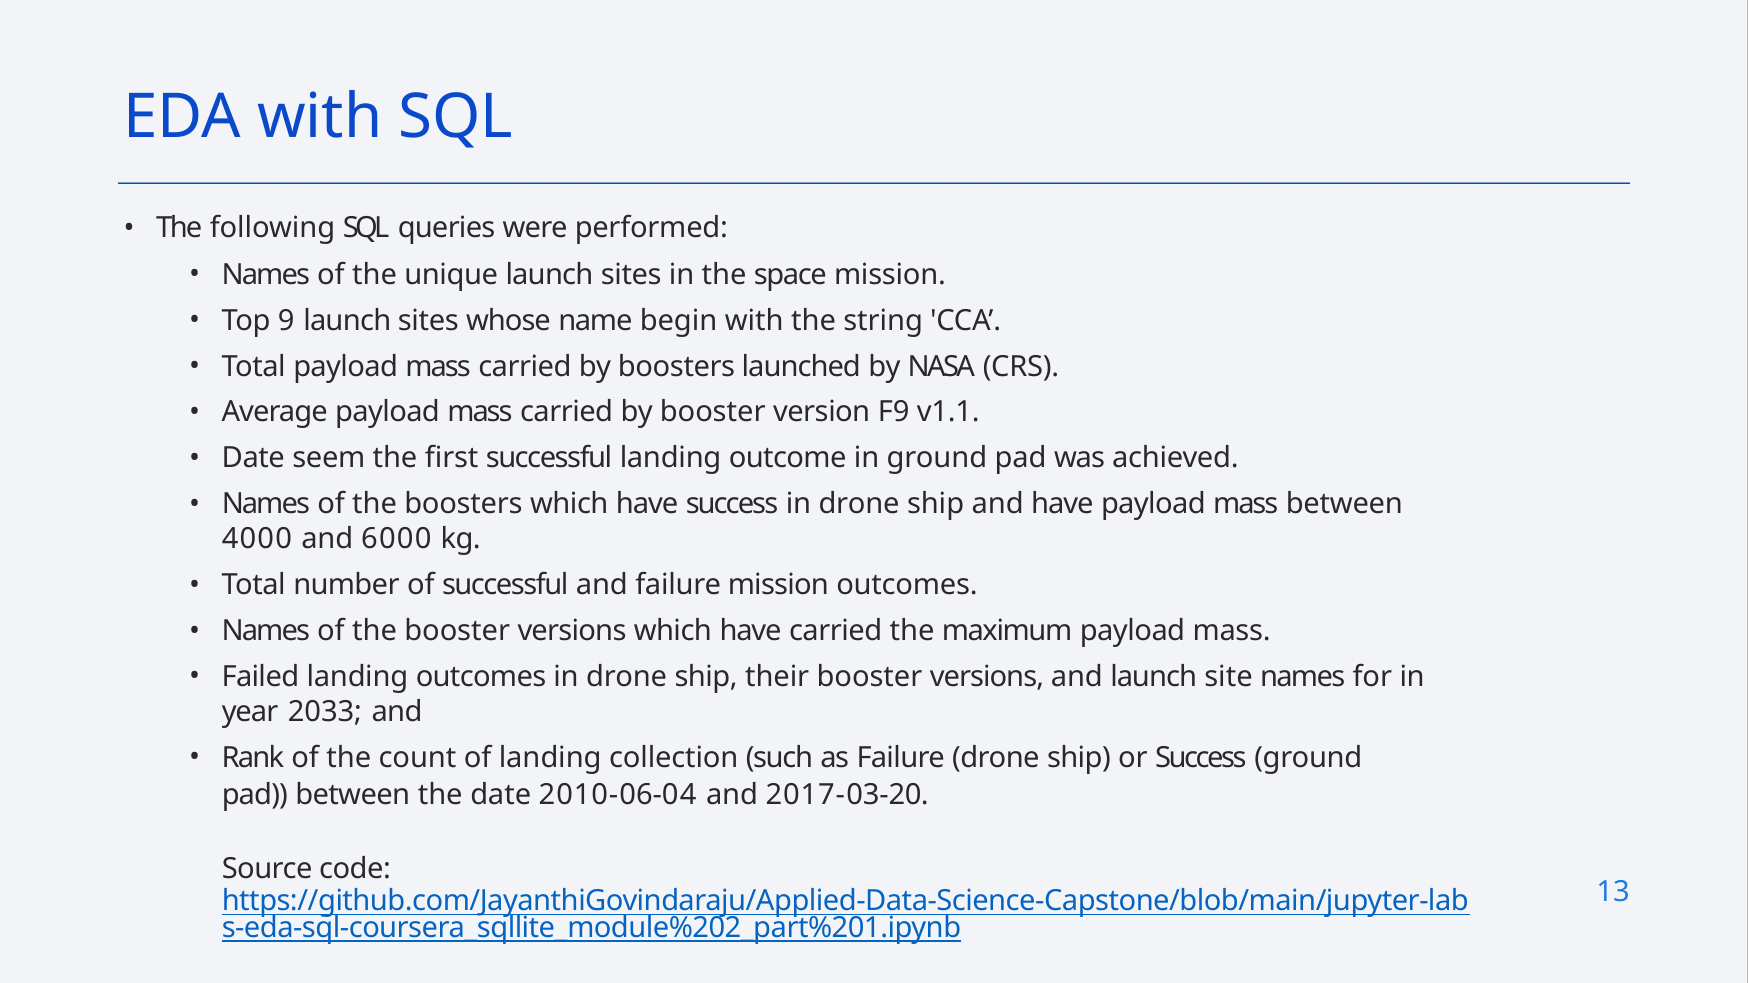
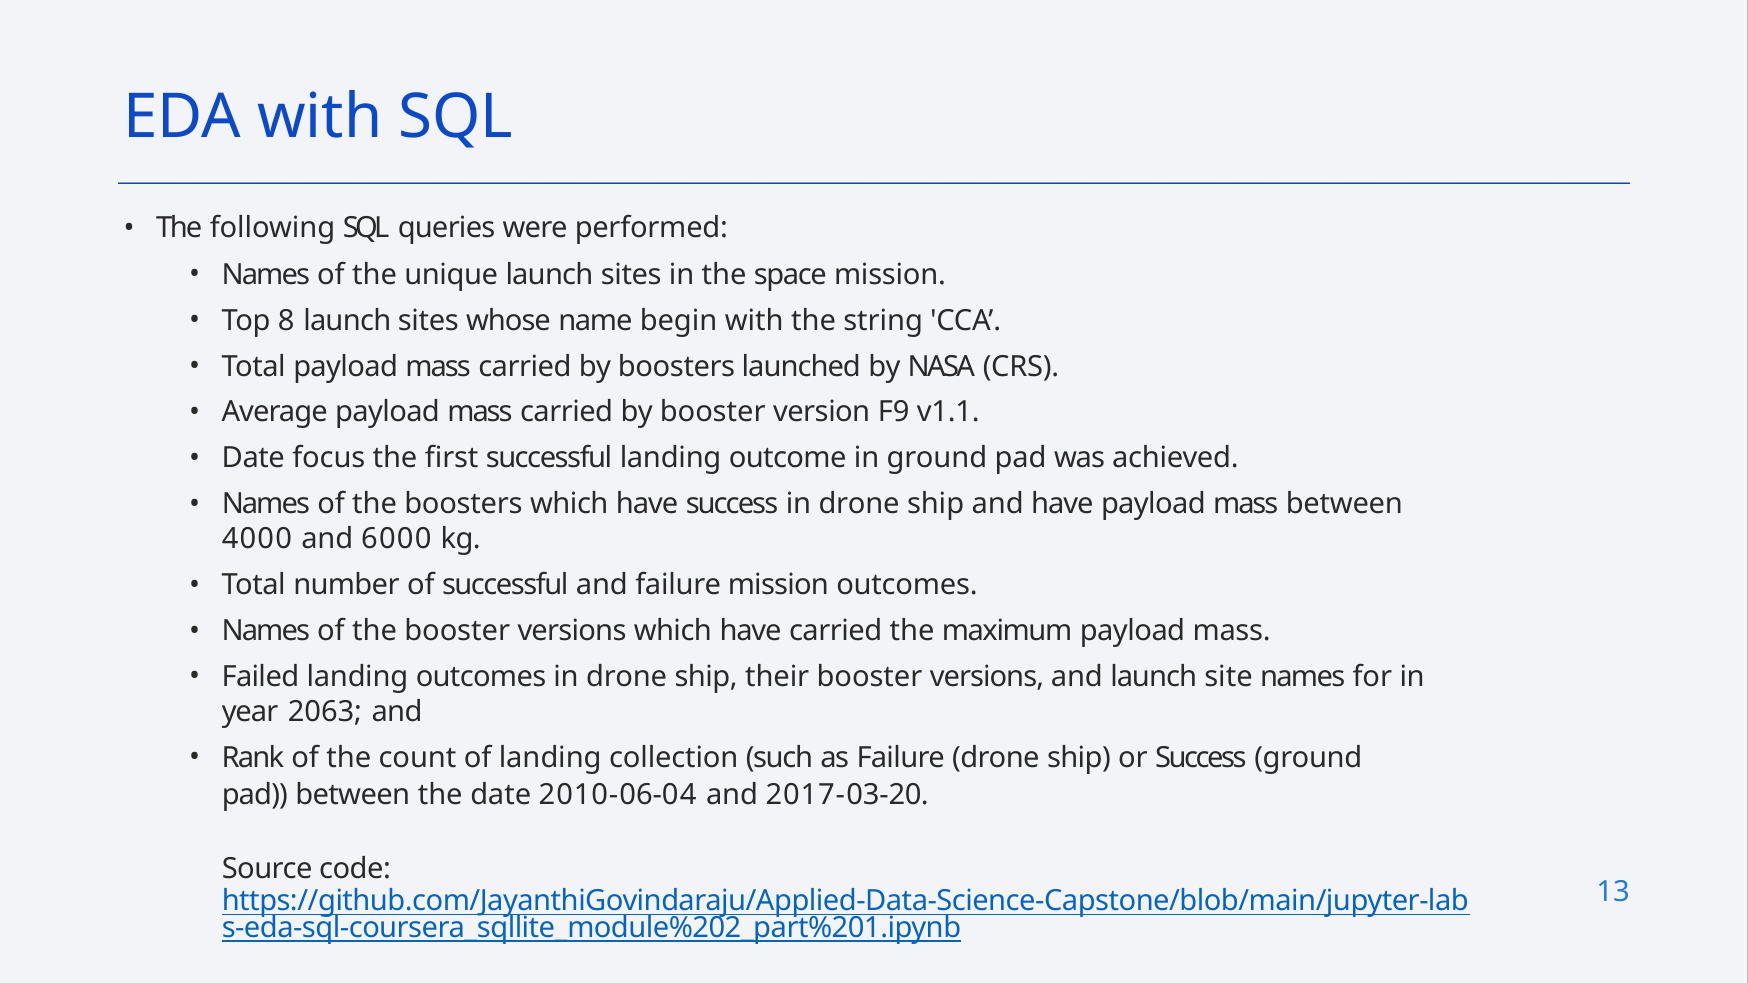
9: 9 -> 8
seem: seem -> focus
2033: 2033 -> 2063
